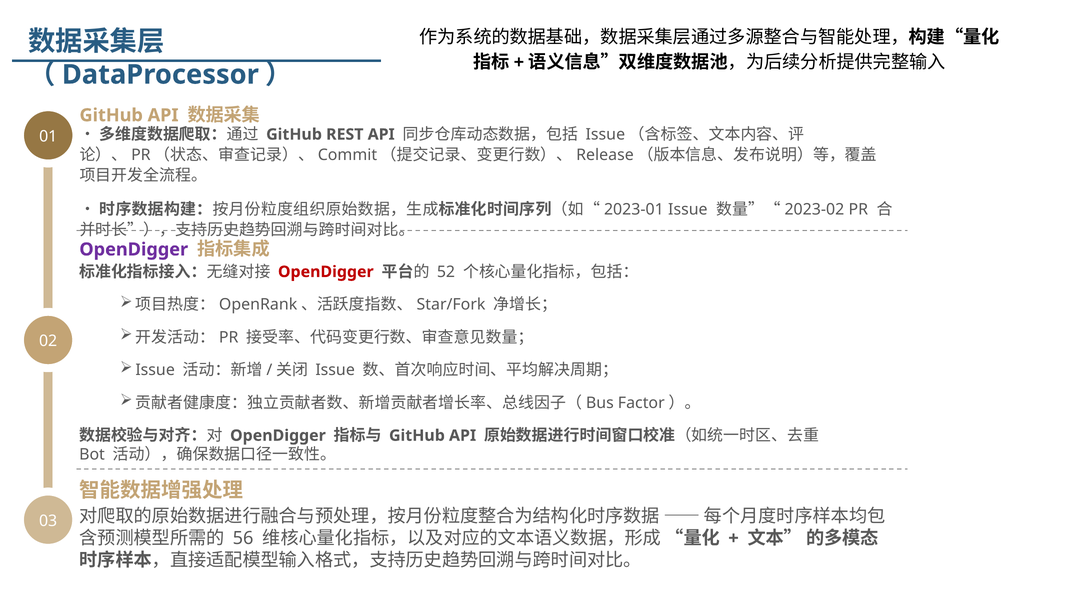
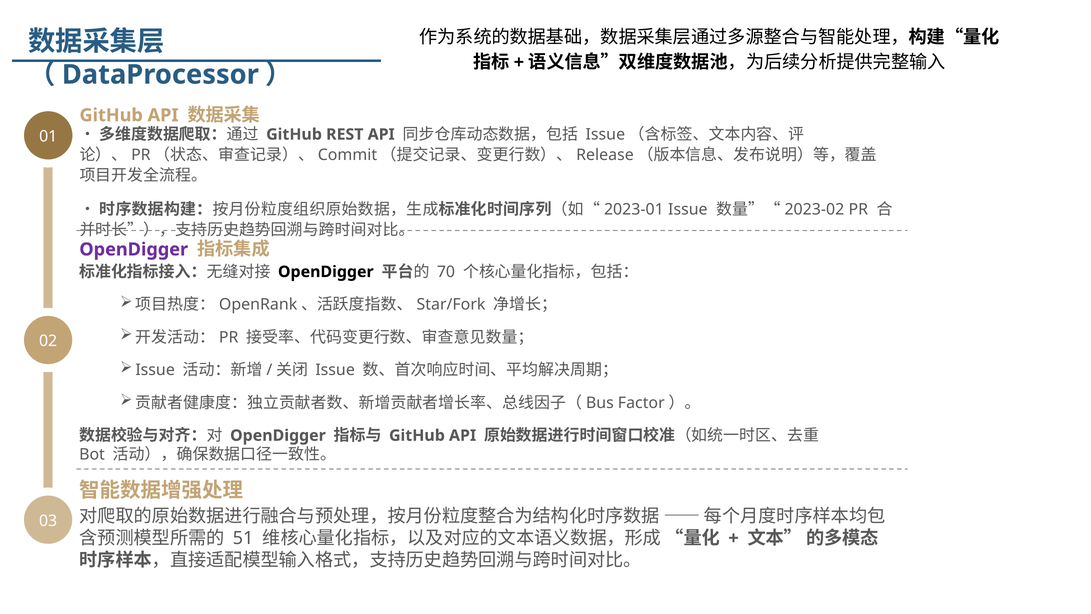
OpenDigger at (326, 272) colour: red -> black
52: 52 -> 70
56: 56 -> 51
